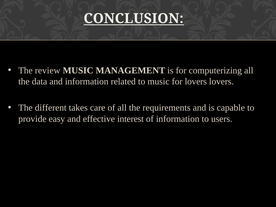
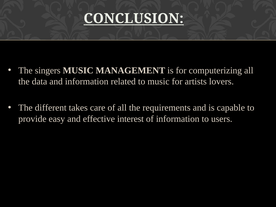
review: review -> singers
for lovers: lovers -> artists
